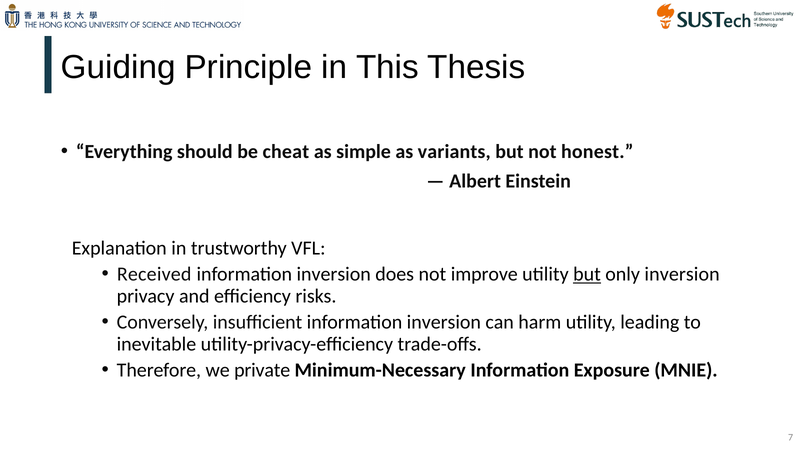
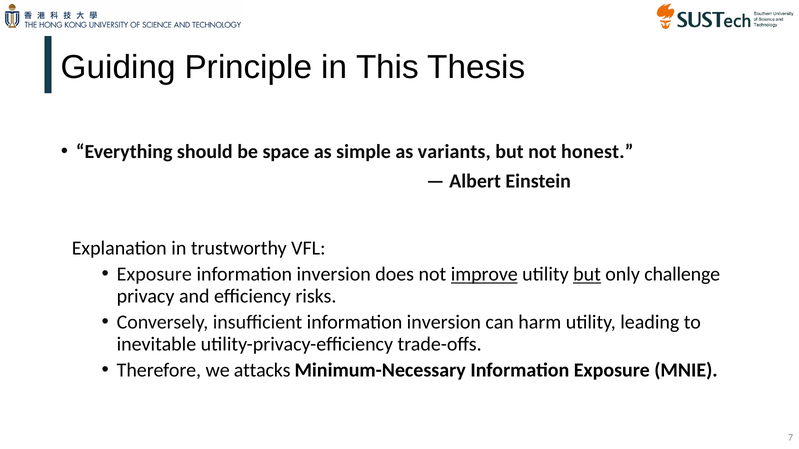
cheat: cheat -> space
Received at (154, 275): Received -> Exposure
improve underline: none -> present
only inversion: inversion -> challenge
private: private -> attacks
